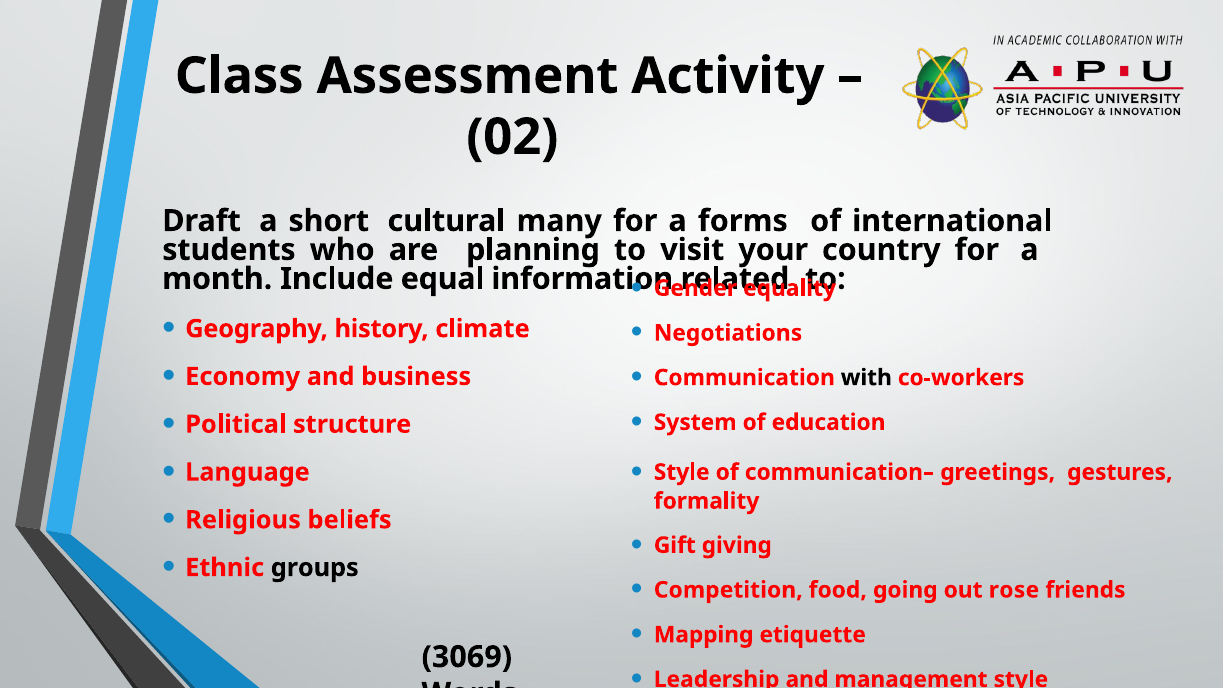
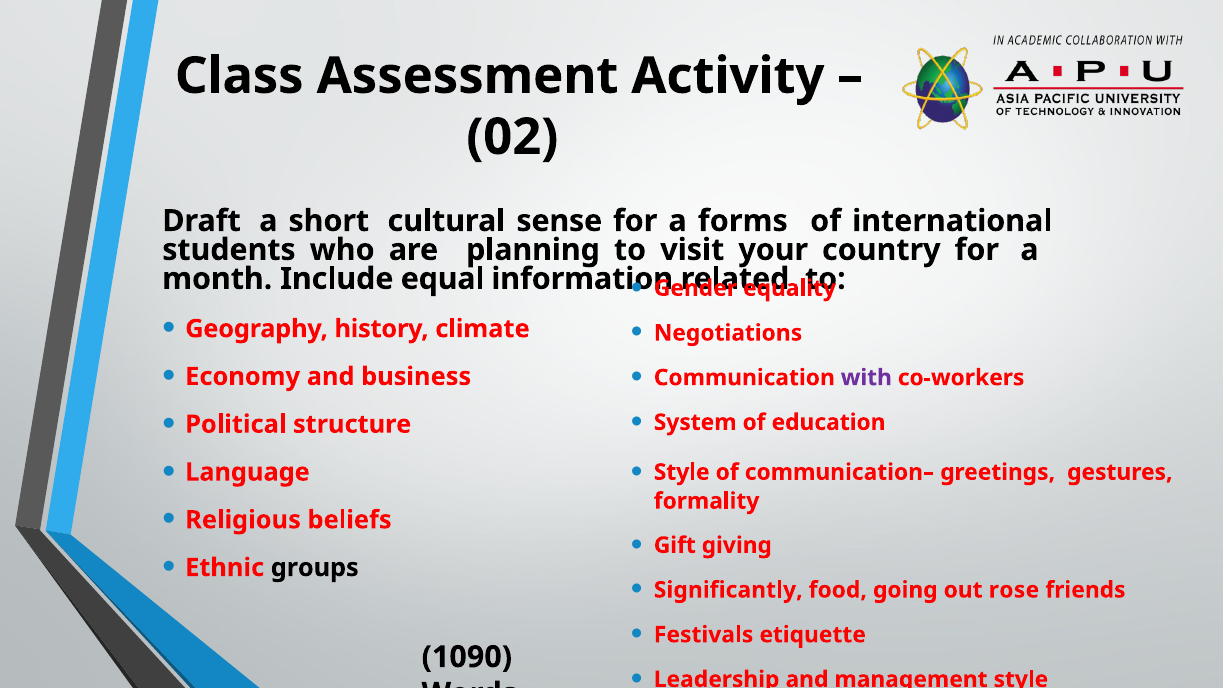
many: many -> sense
with colour: black -> purple
Competition: Competition -> Significantly
Mapping: Mapping -> Festivals
3069: 3069 -> 1090
